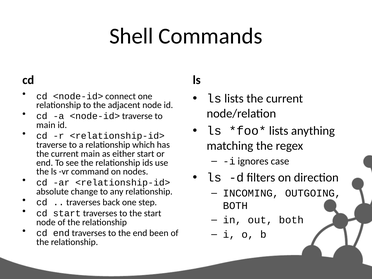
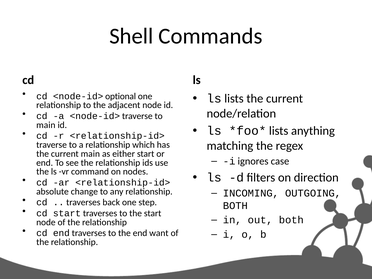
connect: connect -> optional
been: been -> want
